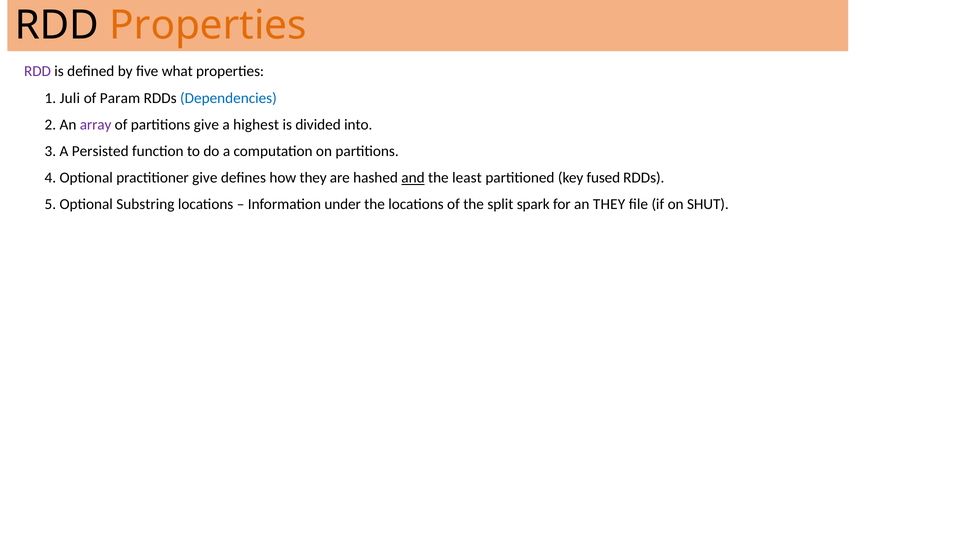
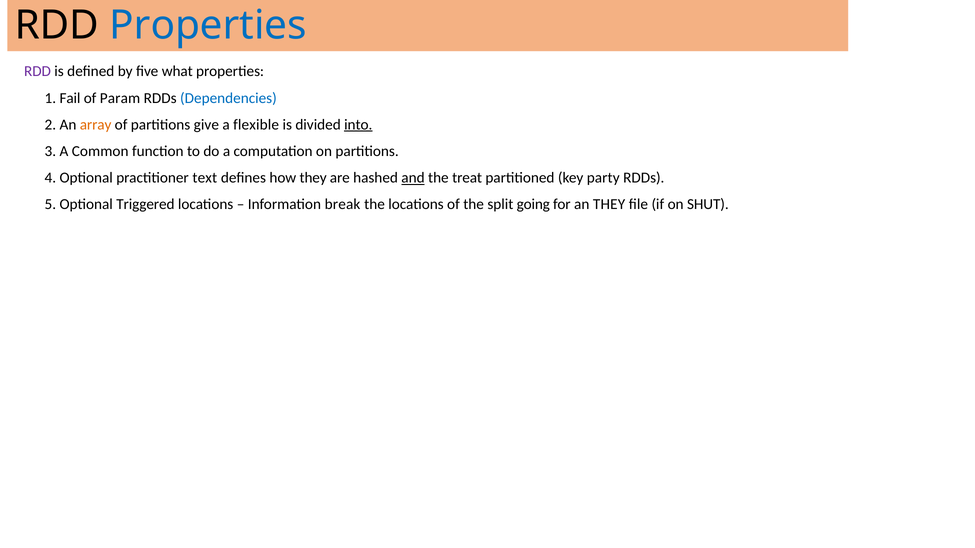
Properties at (208, 25) colour: orange -> blue
Juli: Juli -> Fail
array colour: purple -> orange
highest: highest -> flexible
into underline: none -> present
Persisted: Persisted -> Common
practitioner give: give -> text
least: least -> treat
fused: fused -> party
Substring: Substring -> Triggered
under: under -> break
spark: spark -> going
